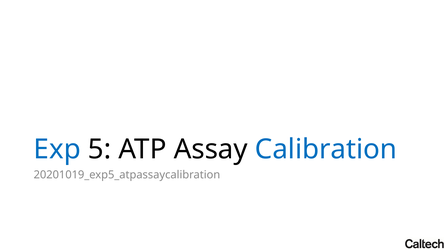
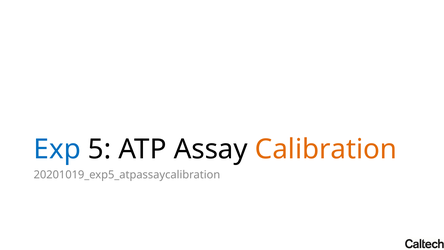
Calibration colour: blue -> orange
